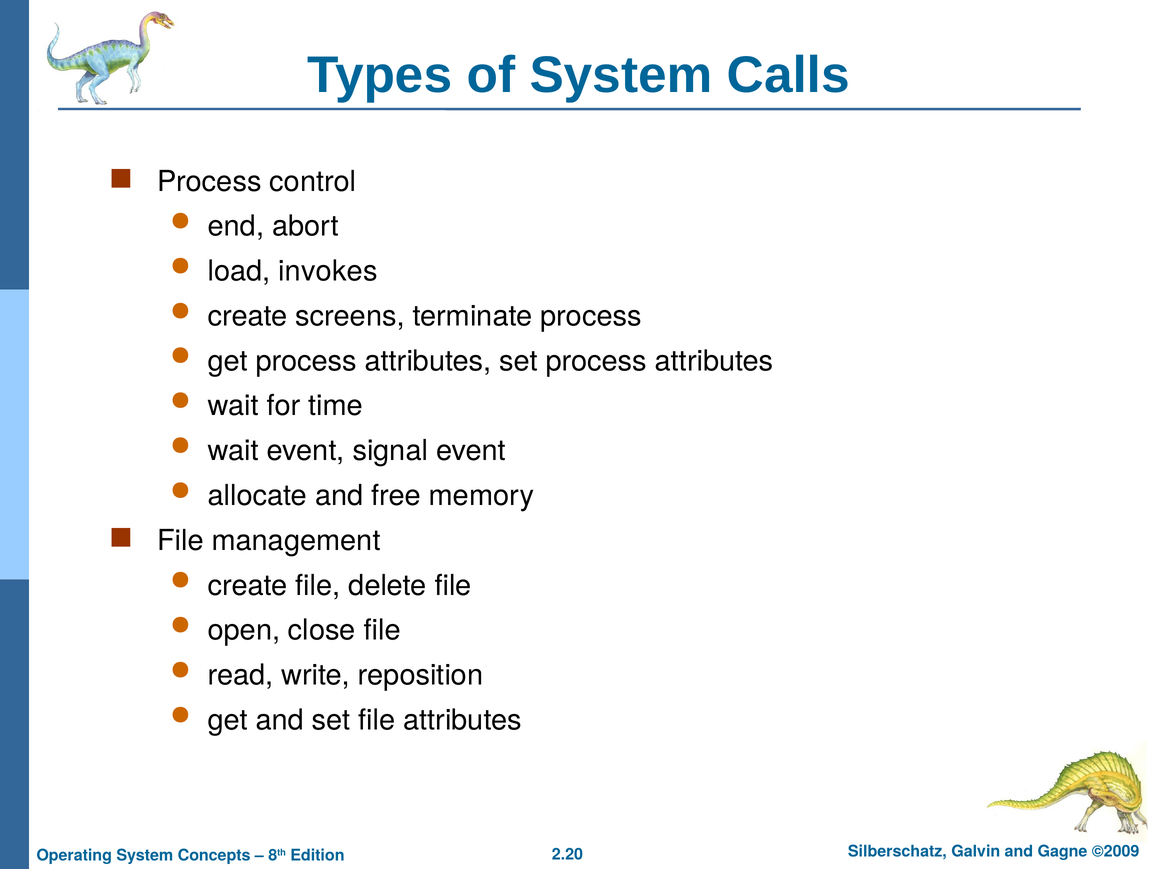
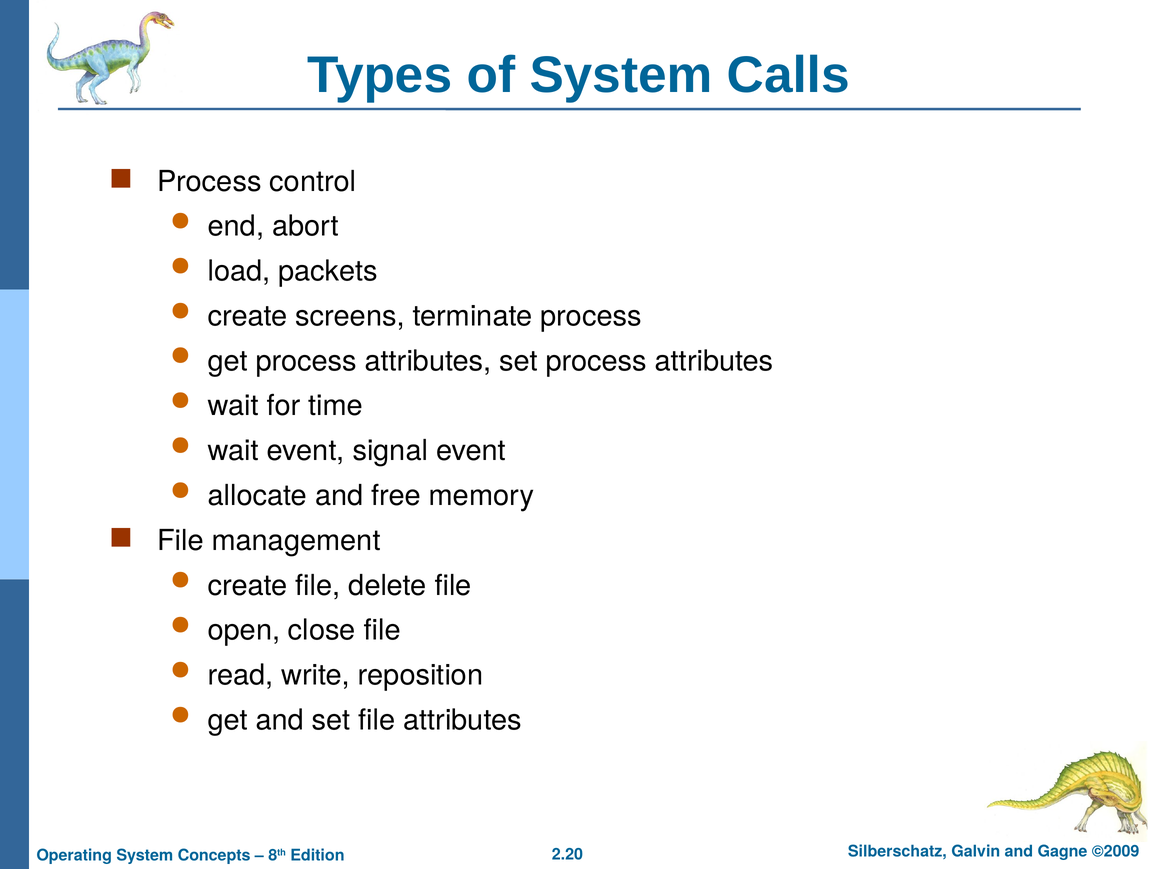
invokes: invokes -> packets
